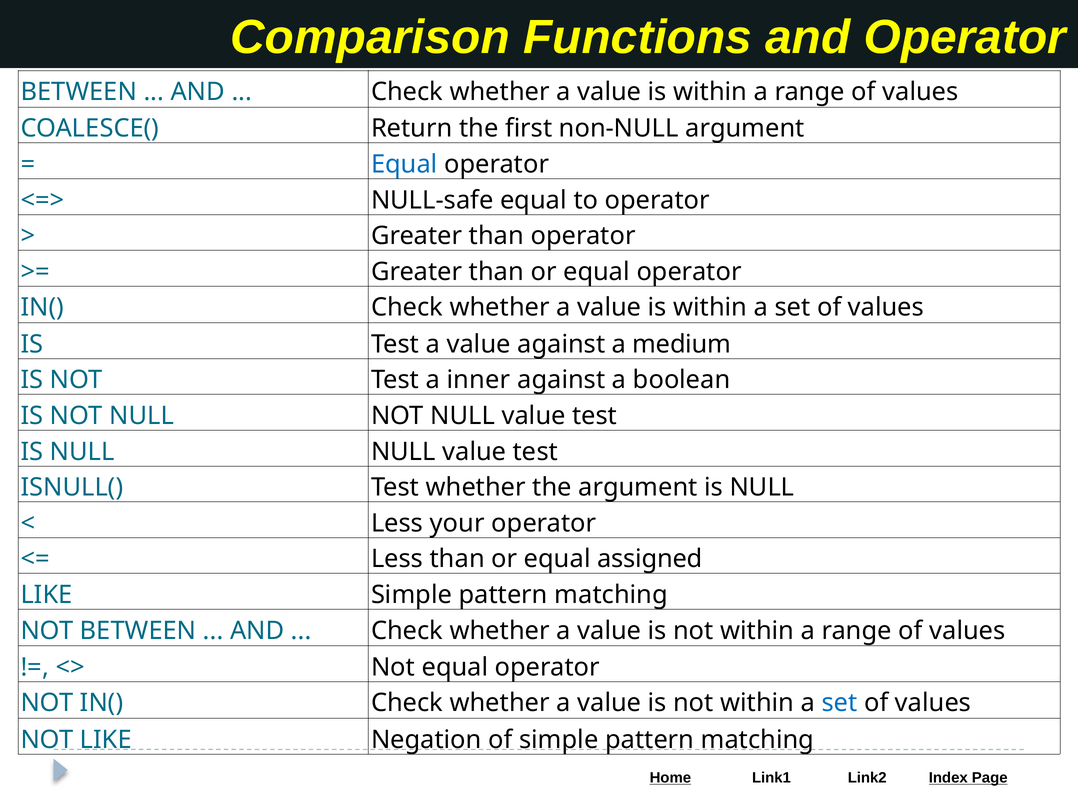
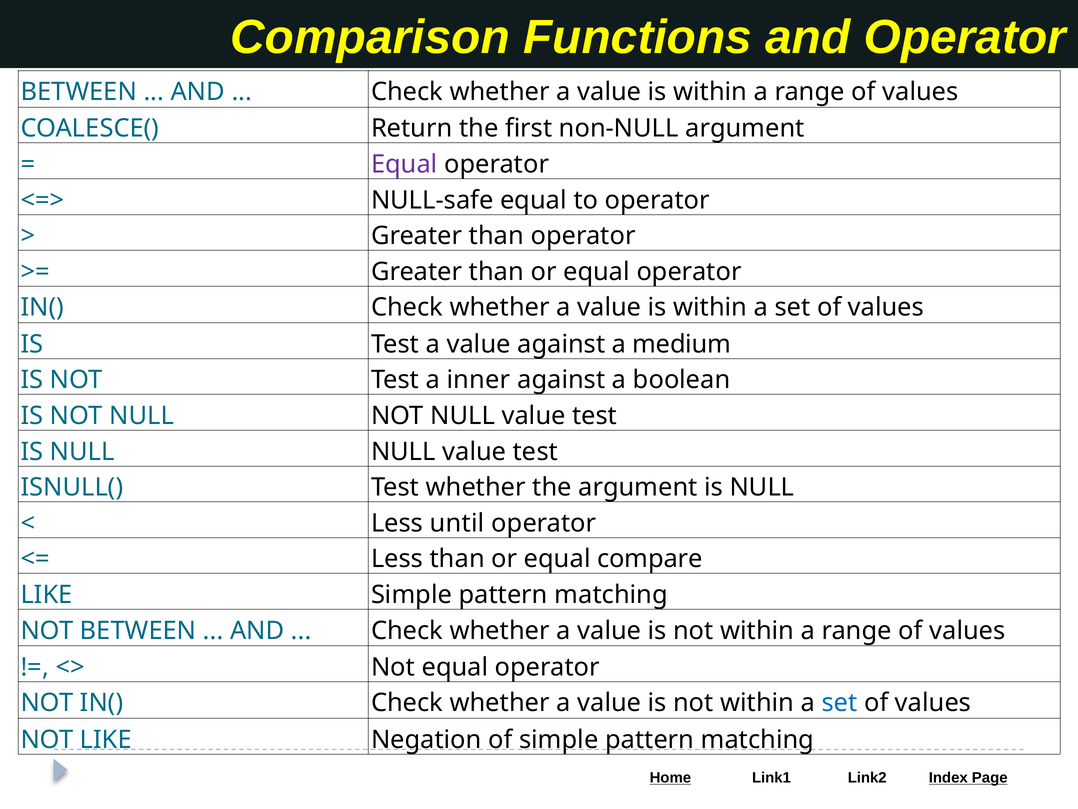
Equal at (404, 164) colour: blue -> purple
your: your -> until
assigned: assigned -> compare
